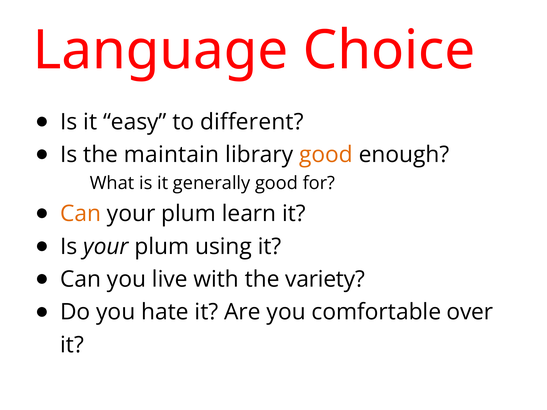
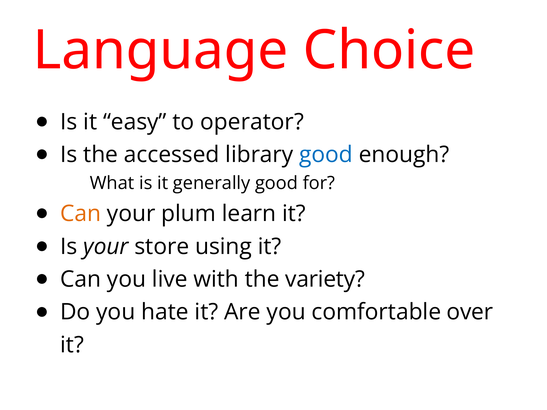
different: different -> operator
maintain: maintain -> accessed
good at (326, 155) colour: orange -> blue
Is your plum: plum -> store
